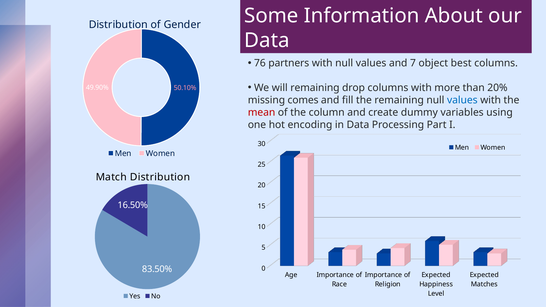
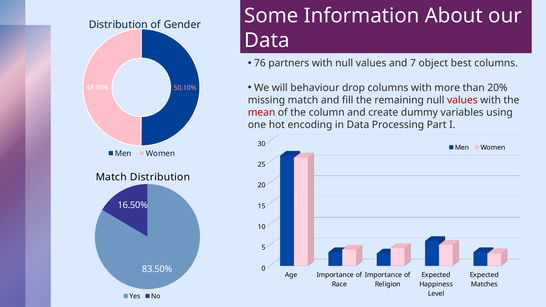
will remaining: remaining -> behaviour
missing comes: comes -> match
values at (462, 100) colour: blue -> red
